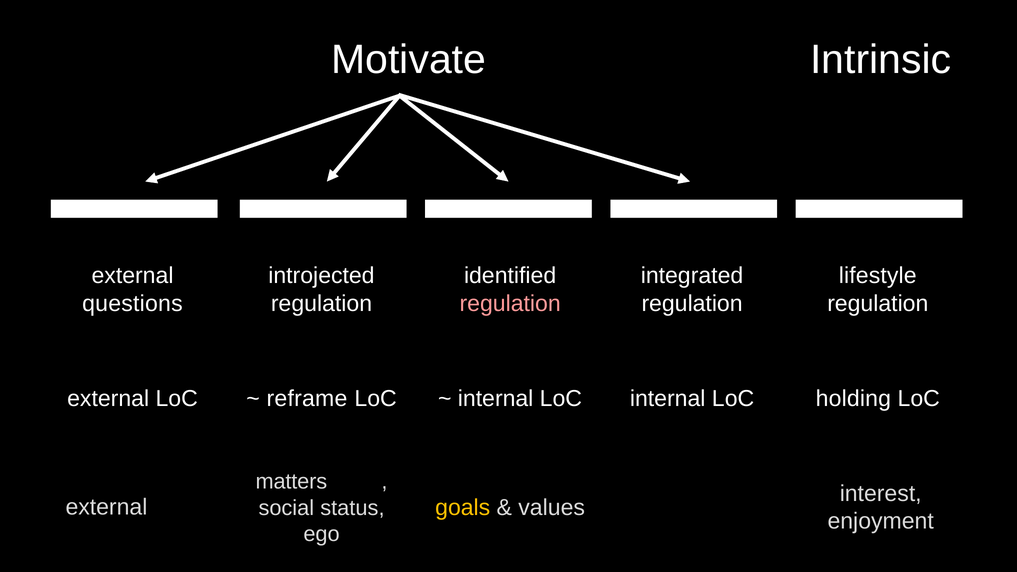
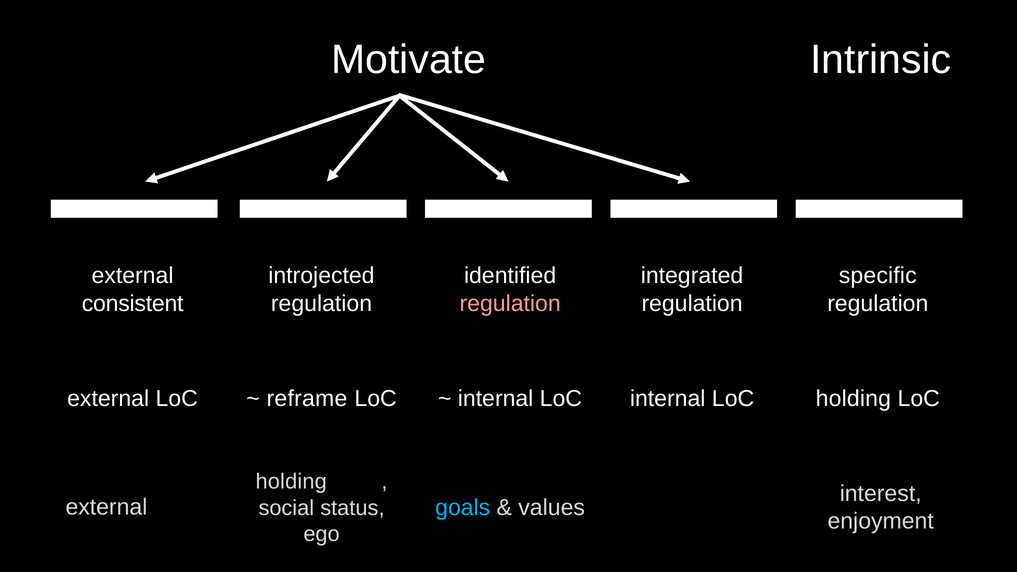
lifestyle: lifestyle -> specific
questions: questions -> consistent
matters at (291, 482): matters -> holding
goals colour: yellow -> light blue
